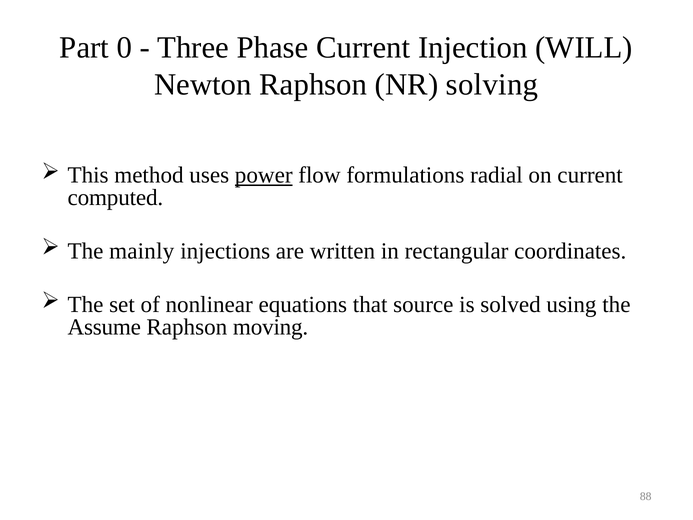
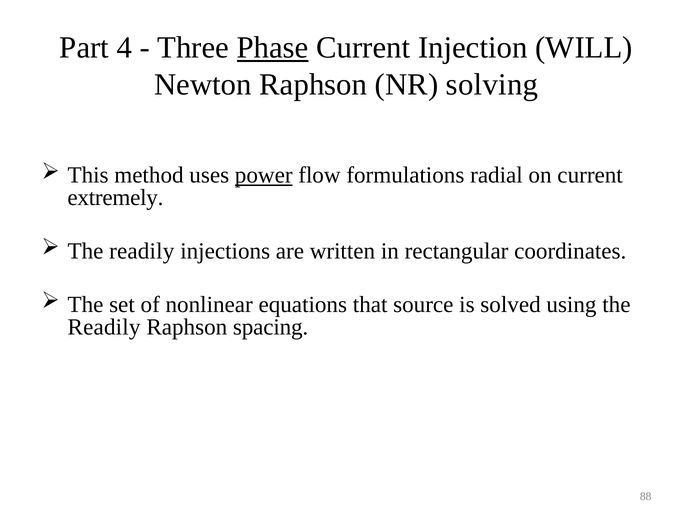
0: 0 -> 4
Phase underline: none -> present
computed: computed -> extremely
mainly at (142, 251): mainly -> readily
Assume at (104, 327): Assume -> Readily
moving: moving -> spacing
